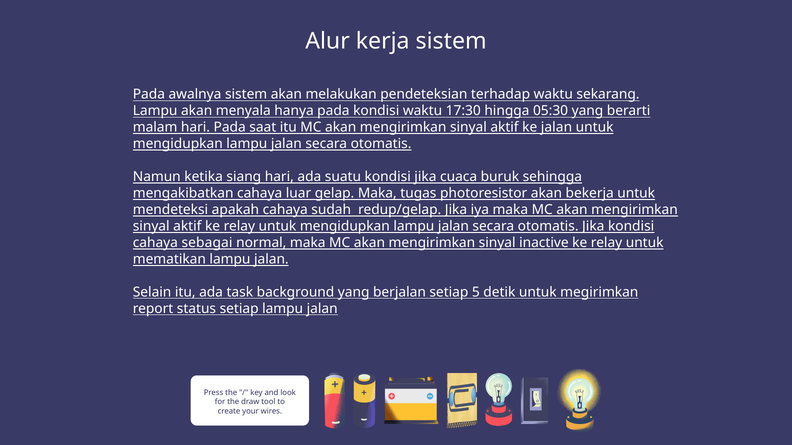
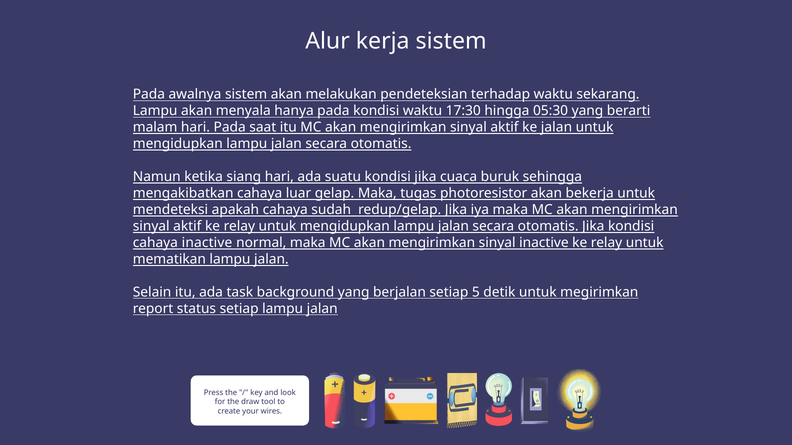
cahaya sebagai: sebagai -> inactive
